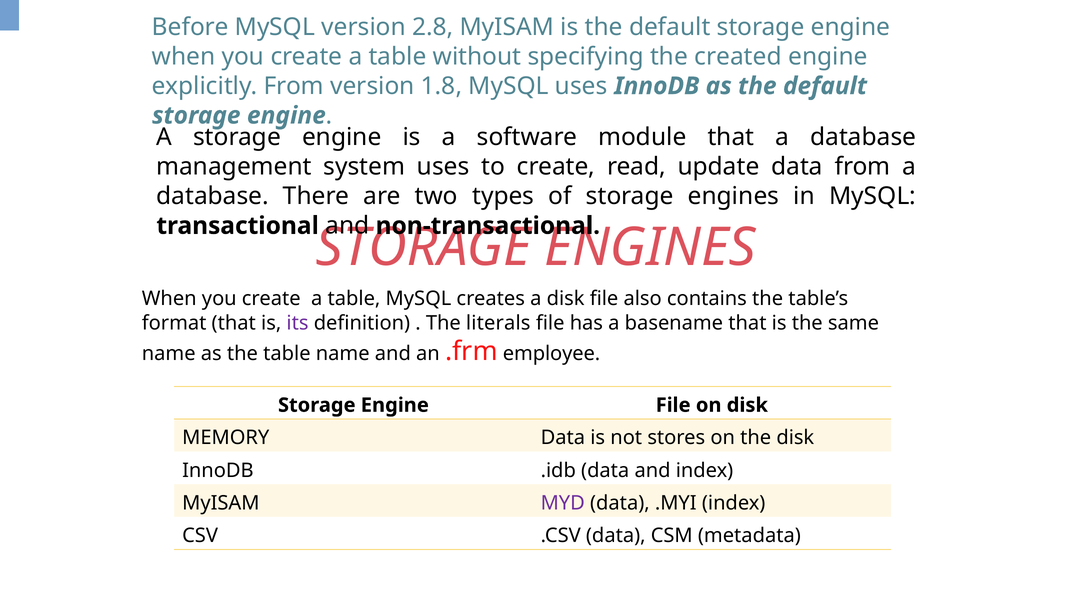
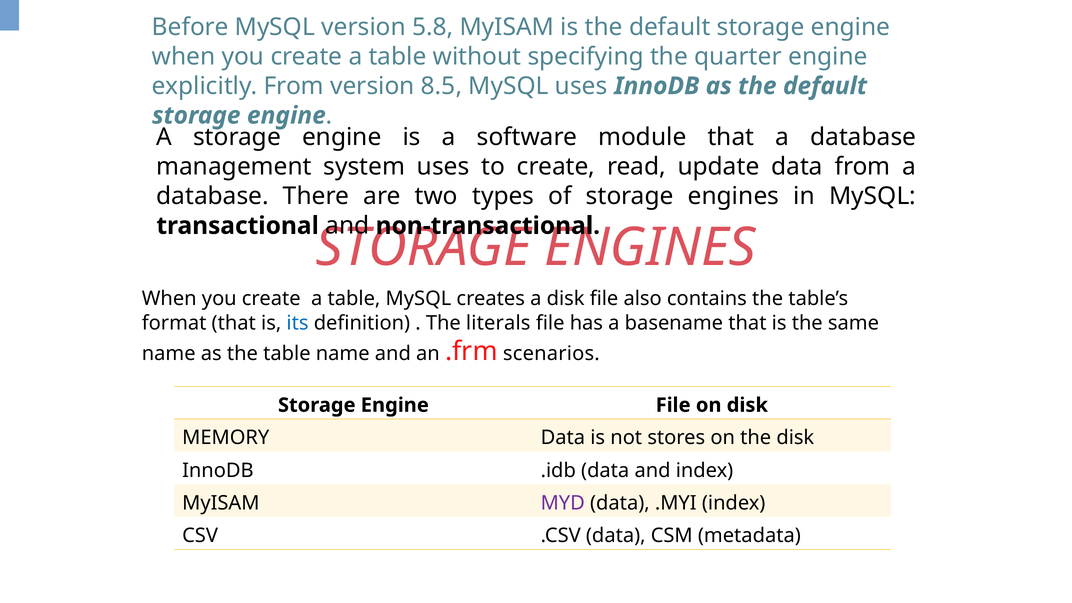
2.8: 2.8 -> 5.8
created: created -> quarter
1.8: 1.8 -> 8.5
its colour: purple -> blue
employee: employee -> scenarios
